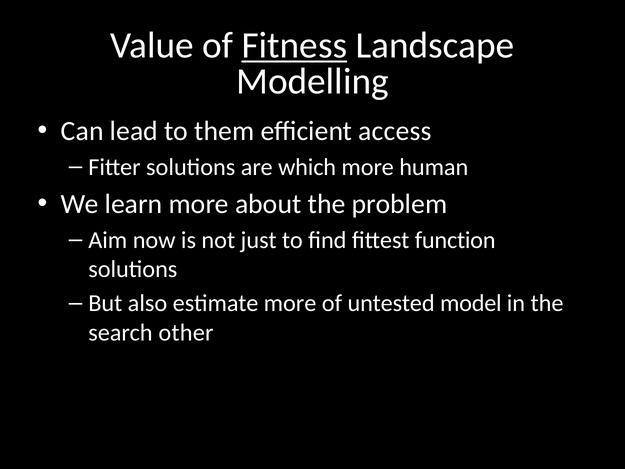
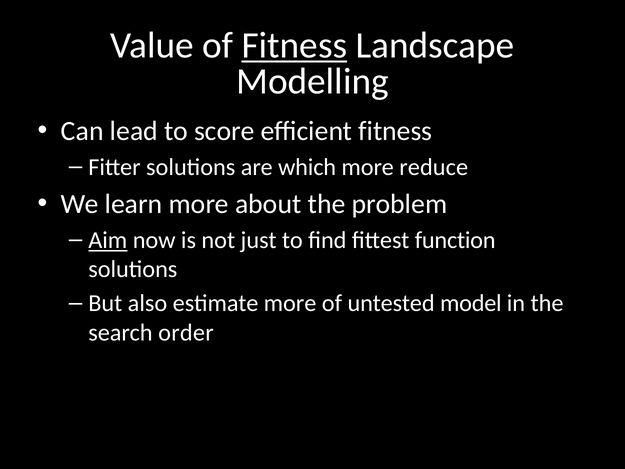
them: them -> score
efficient access: access -> fitness
human: human -> reduce
Aim underline: none -> present
other: other -> order
